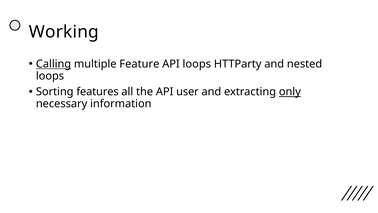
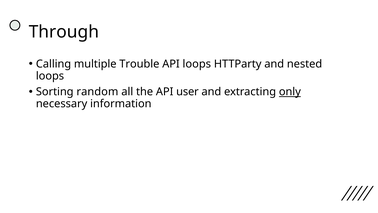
Working: Working -> Through
Calling underline: present -> none
Feature: Feature -> Trouble
features: features -> random
